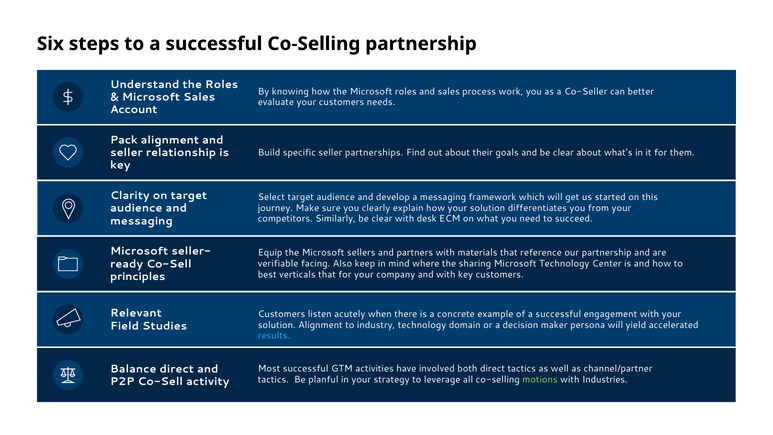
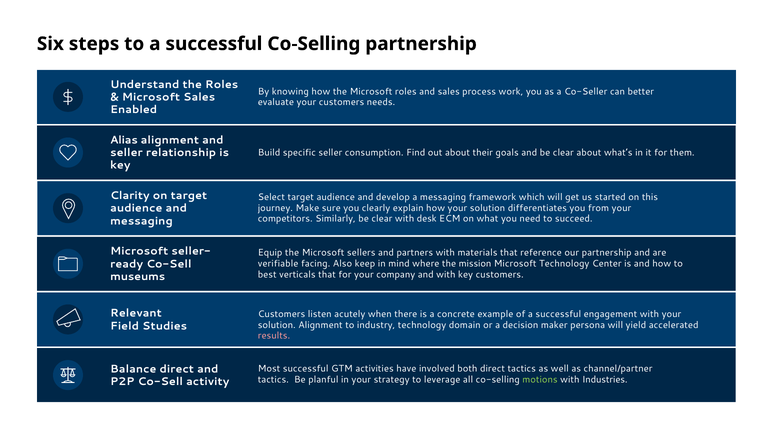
Account: Account -> Enabled
Pack: Pack -> Alias
partnerships: partnerships -> consumption
sharing: sharing -> mission
principles: principles -> museums
results colour: light blue -> pink
